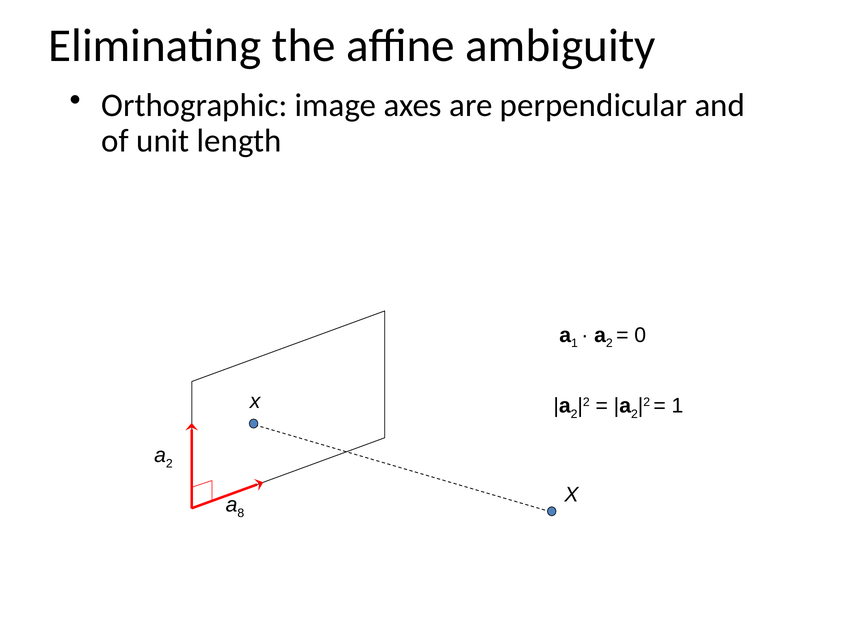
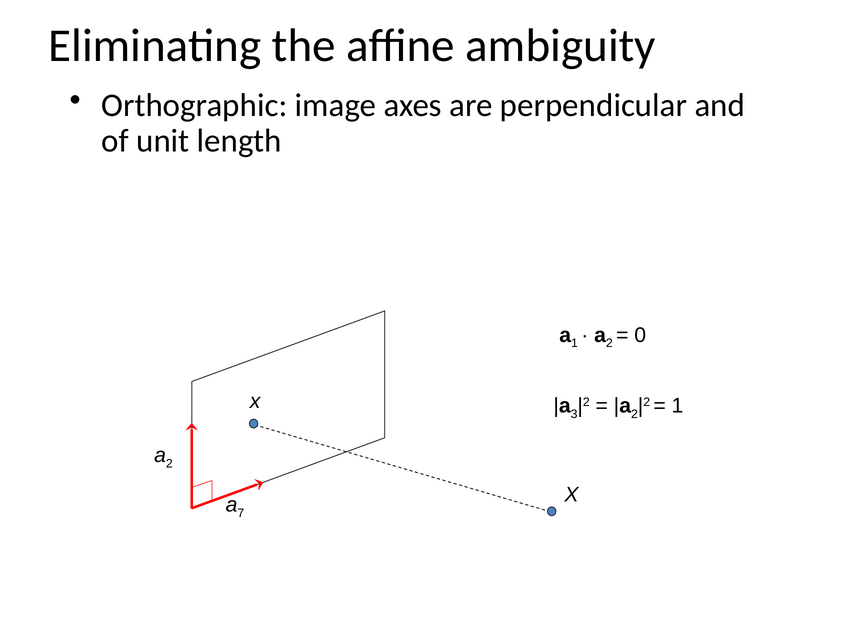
2 at (574, 414): 2 -> 3
8: 8 -> 7
